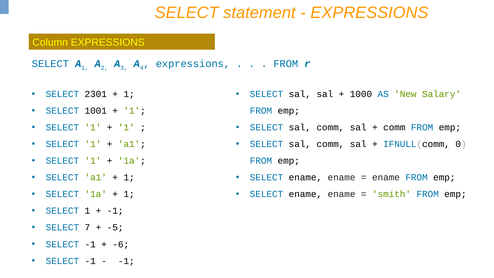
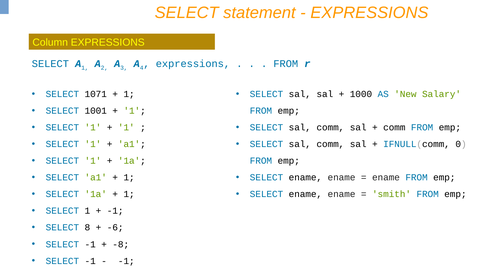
2301: 2301 -> 1071
7: 7 -> 8
-5: -5 -> -6
-6: -6 -> -8
